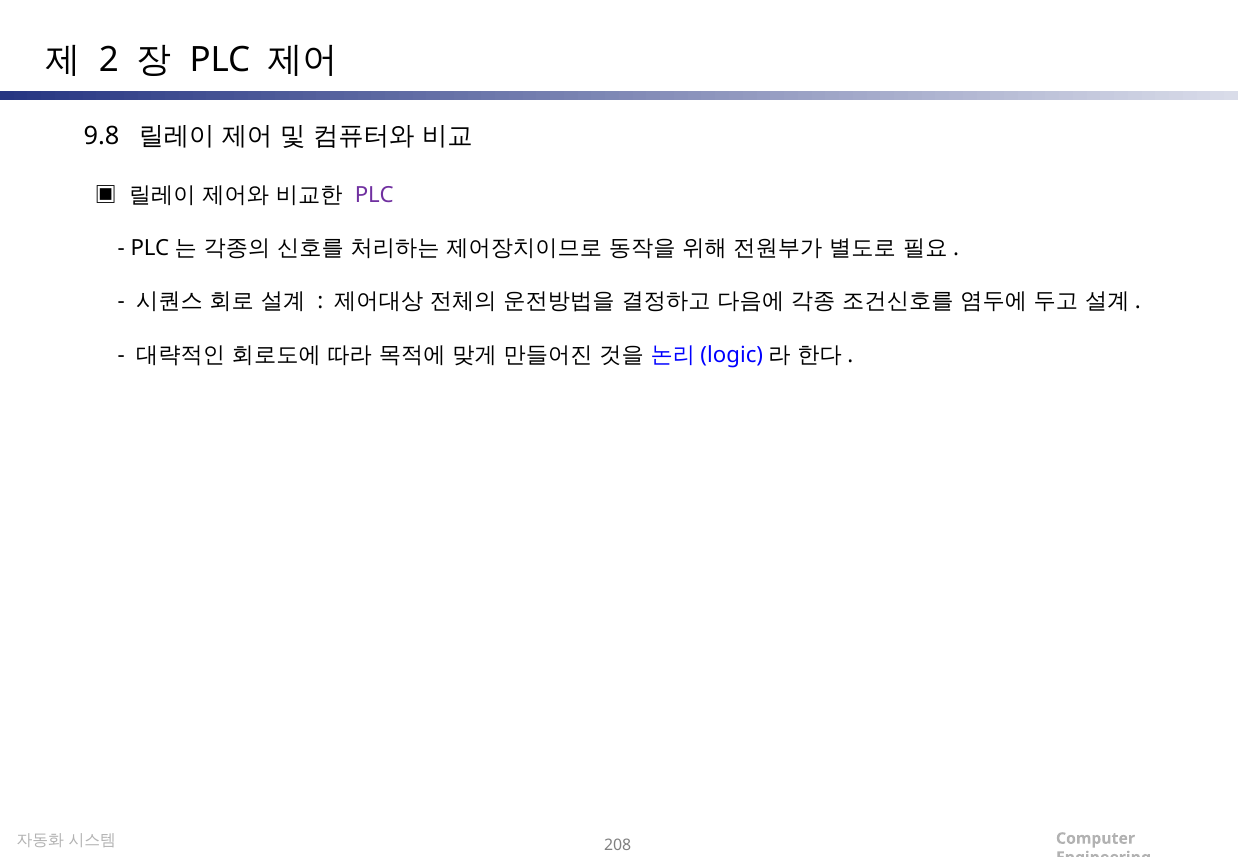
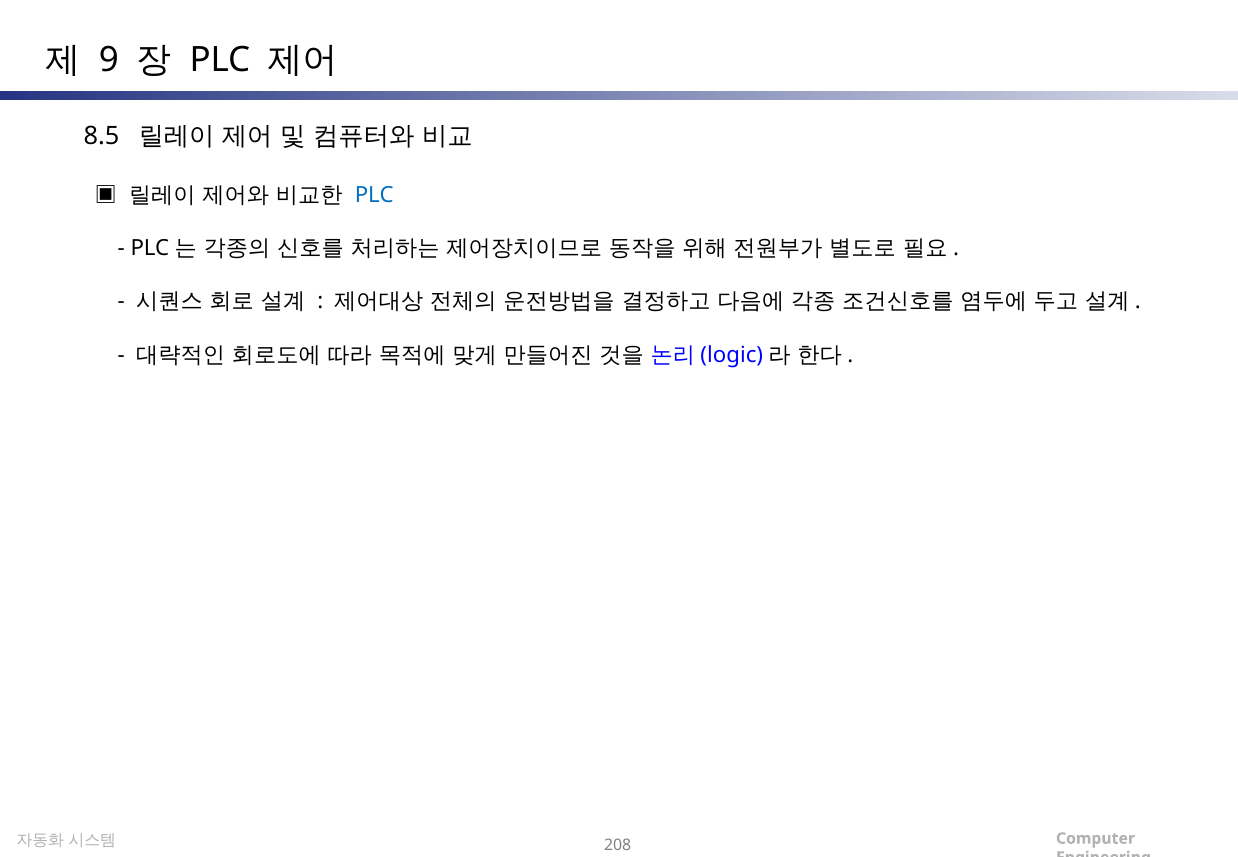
2: 2 -> 9
9.8: 9.8 -> 8.5
PLC at (374, 195) colour: purple -> blue
